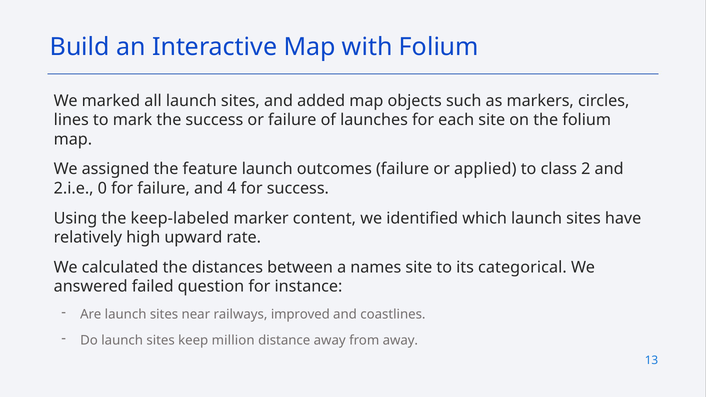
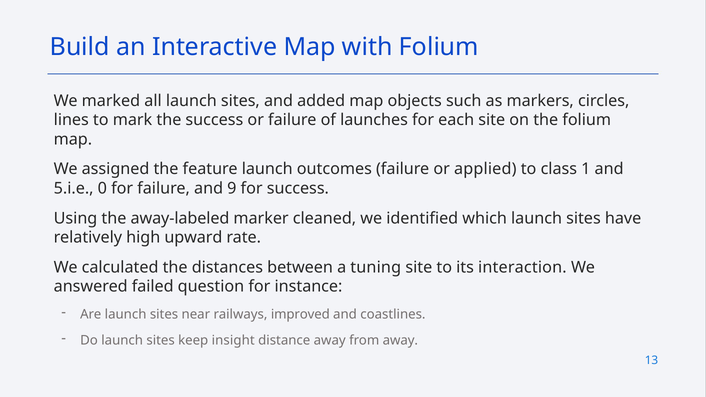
2: 2 -> 1
2.i.e: 2.i.e -> 5.i.e
4: 4 -> 9
keep-labeled: keep-labeled -> away-labeled
content: content -> cleaned
names: names -> tuning
categorical: categorical -> interaction
million: million -> insight
